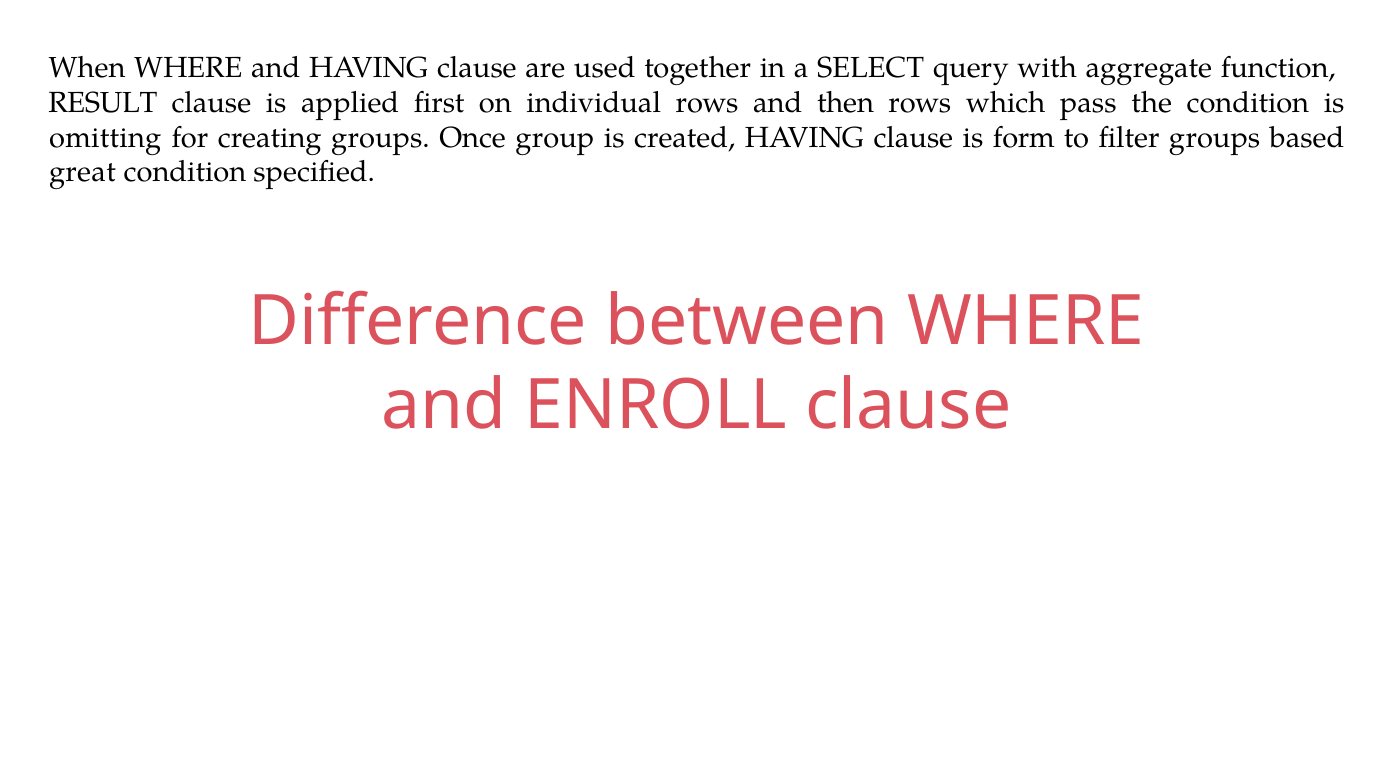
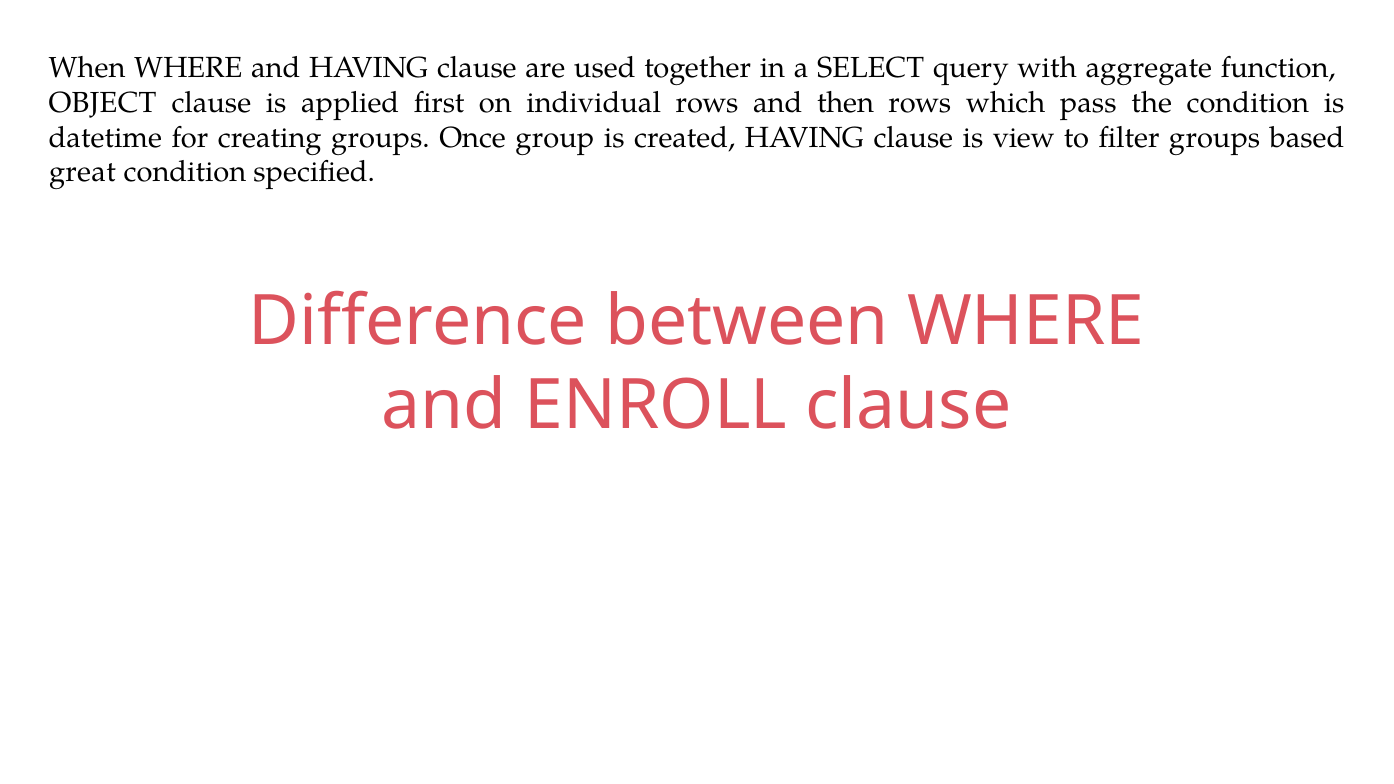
RESULT: RESULT -> OBJECT
omitting: omitting -> datetime
form: form -> view
